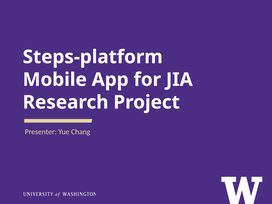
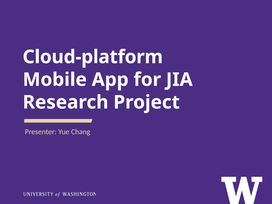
Steps-platform: Steps-platform -> Cloud-platform
